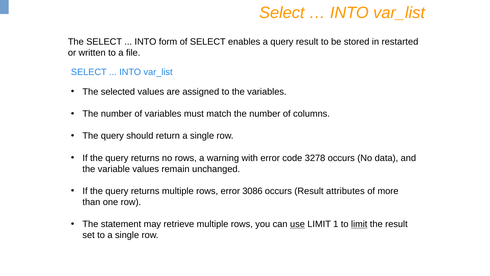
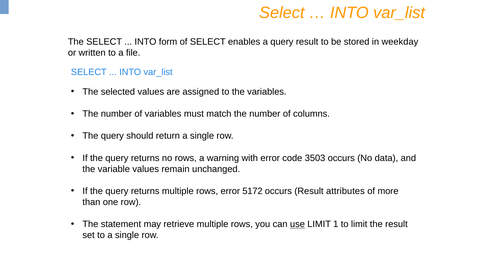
restarted: restarted -> weekday
3278: 3278 -> 3503
3086: 3086 -> 5172
limit at (359, 224) underline: present -> none
